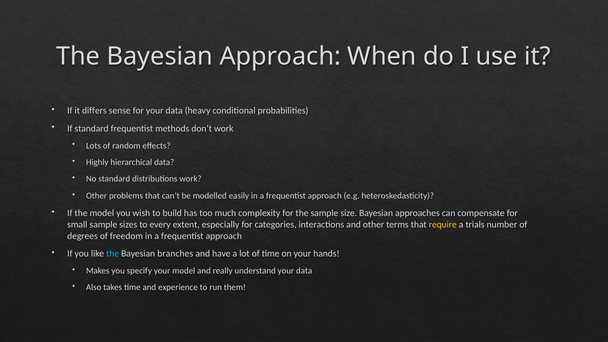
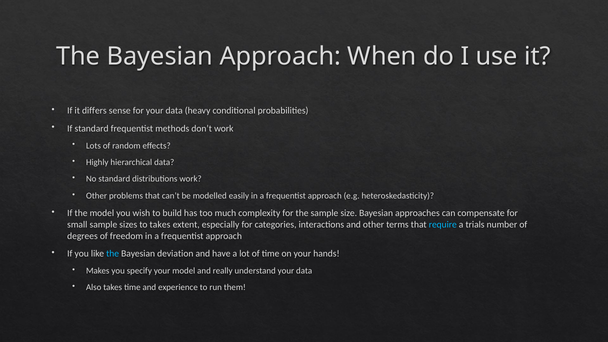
to every: every -> takes
require colour: yellow -> light blue
branches: branches -> deviation
